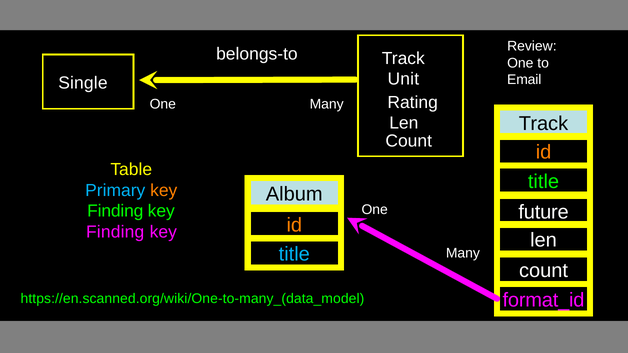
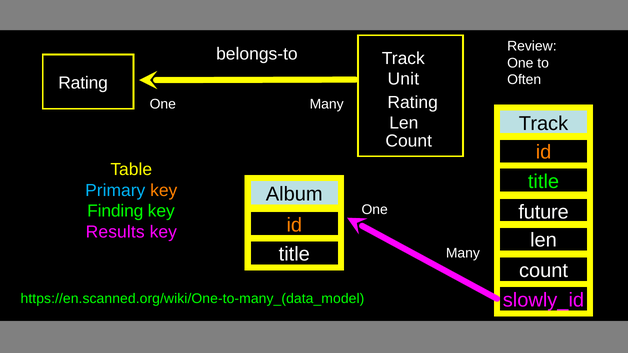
Email: Email -> Often
Single at (83, 83): Single -> Rating
Finding at (115, 232): Finding -> Results
title at (294, 255) colour: light blue -> white
format_id: format_id -> slowly_id
